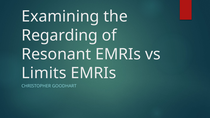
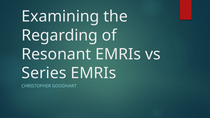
Limits: Limits -> Series
